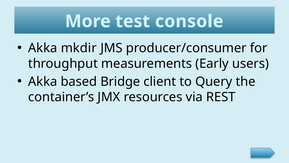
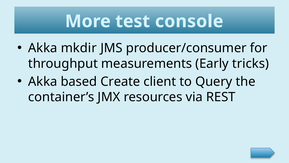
users: users -> tricks
Bridge: Bridge -> Create
